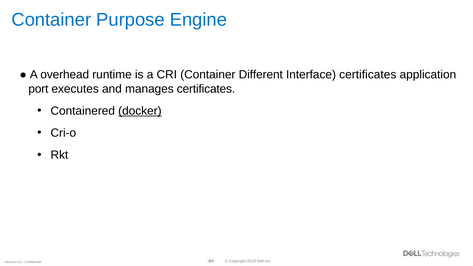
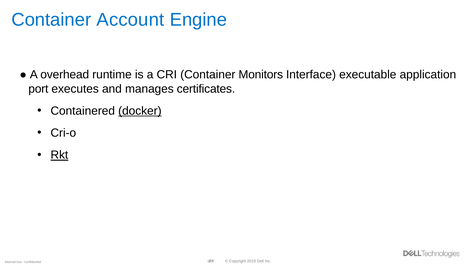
Purpose: Purpose -> Account
Different: Different -> Monitors
Interface certificates: certificates -> executable
Rkt underline: none -> present
